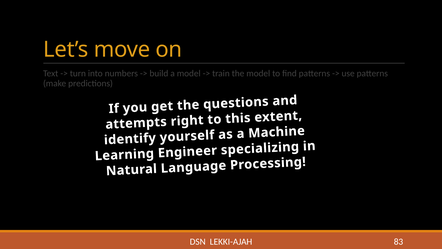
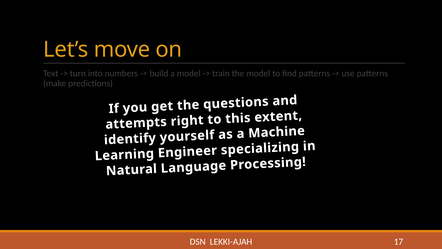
83: 83 -> 17
